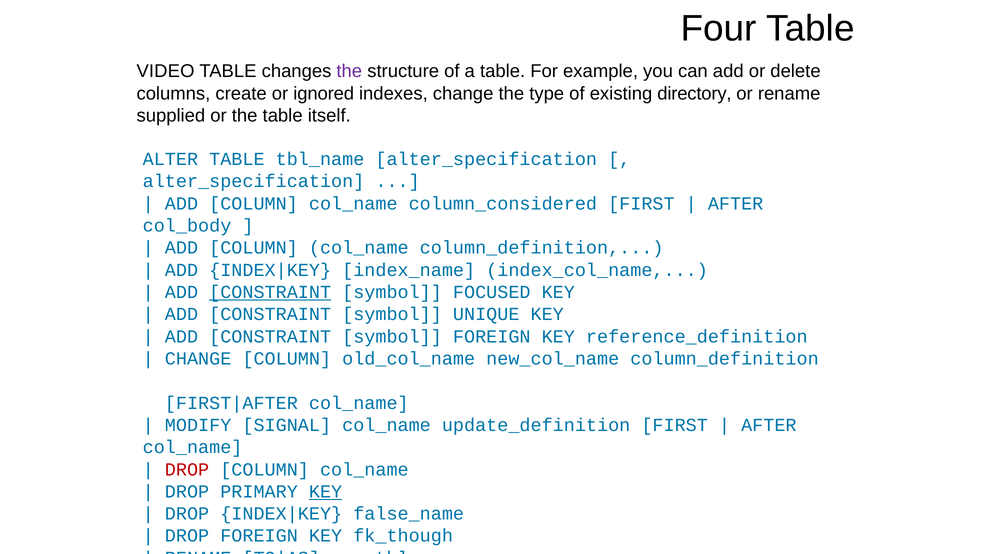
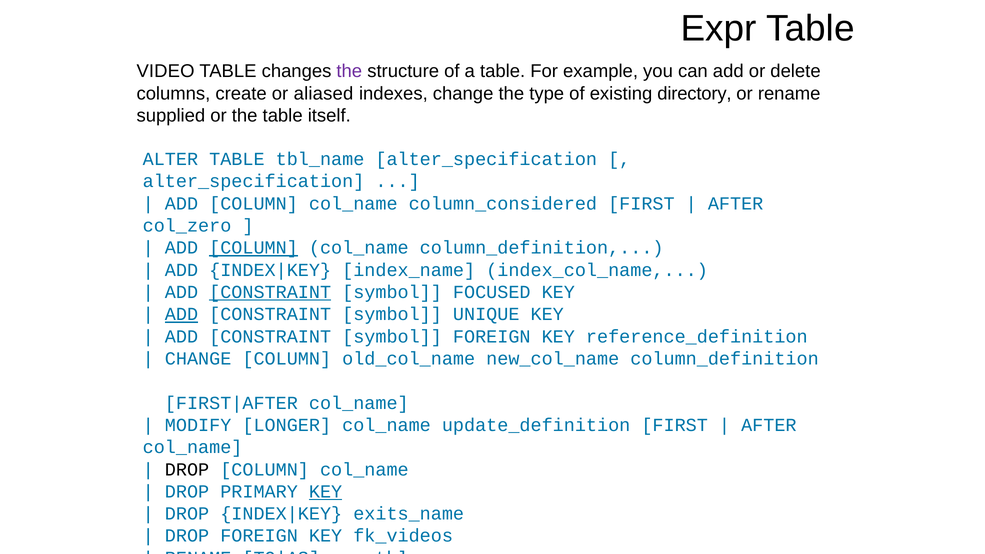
Four: Four -> Expr
ignored: ignored -> aliased
col_body: col_body -> col_zero
COLUMN at (254, 248) underline: none -> present
ADD at (181, 314) underline: none -> present
SIGNAL: SIGNAL -> LONGER
DROP at (187, 470) colour: red -> black
false_name: false_name -> exits_name
fk_though: fk_though -> fk_videos
